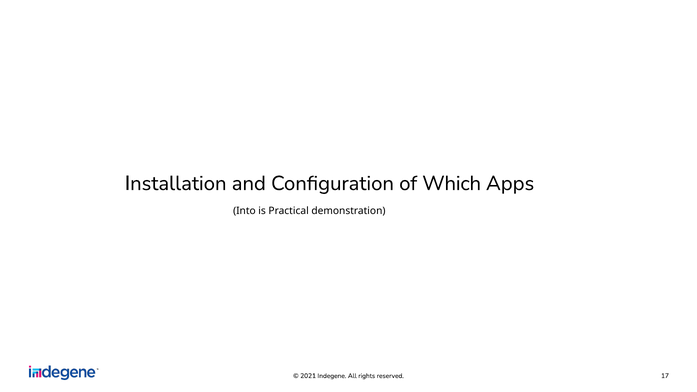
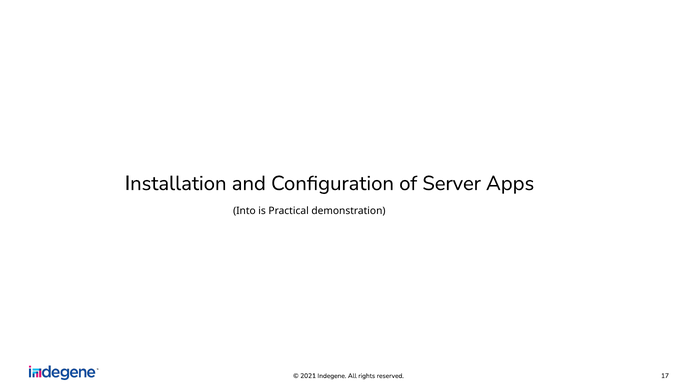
Which: Which -> Server
